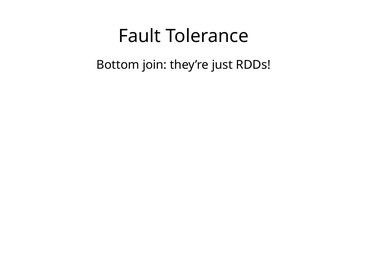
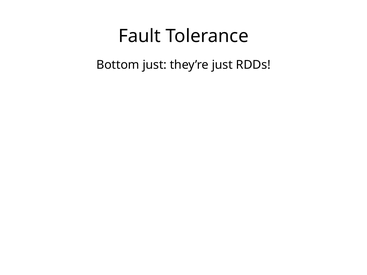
Bottom join: join -> just
